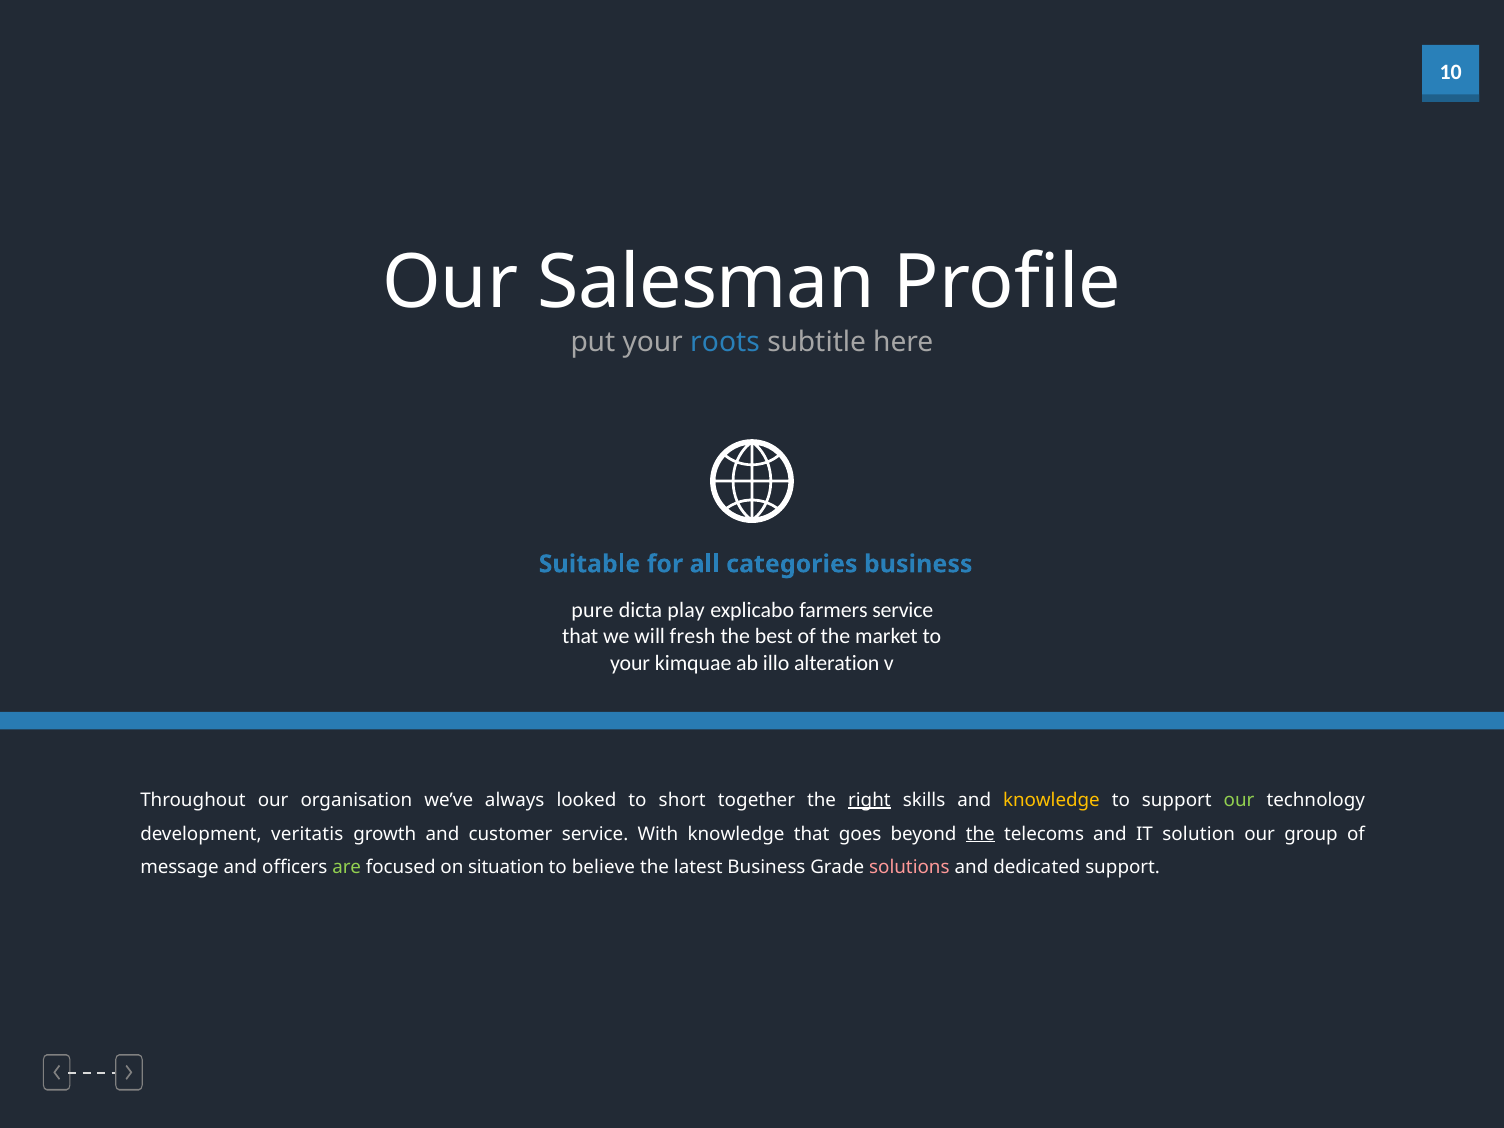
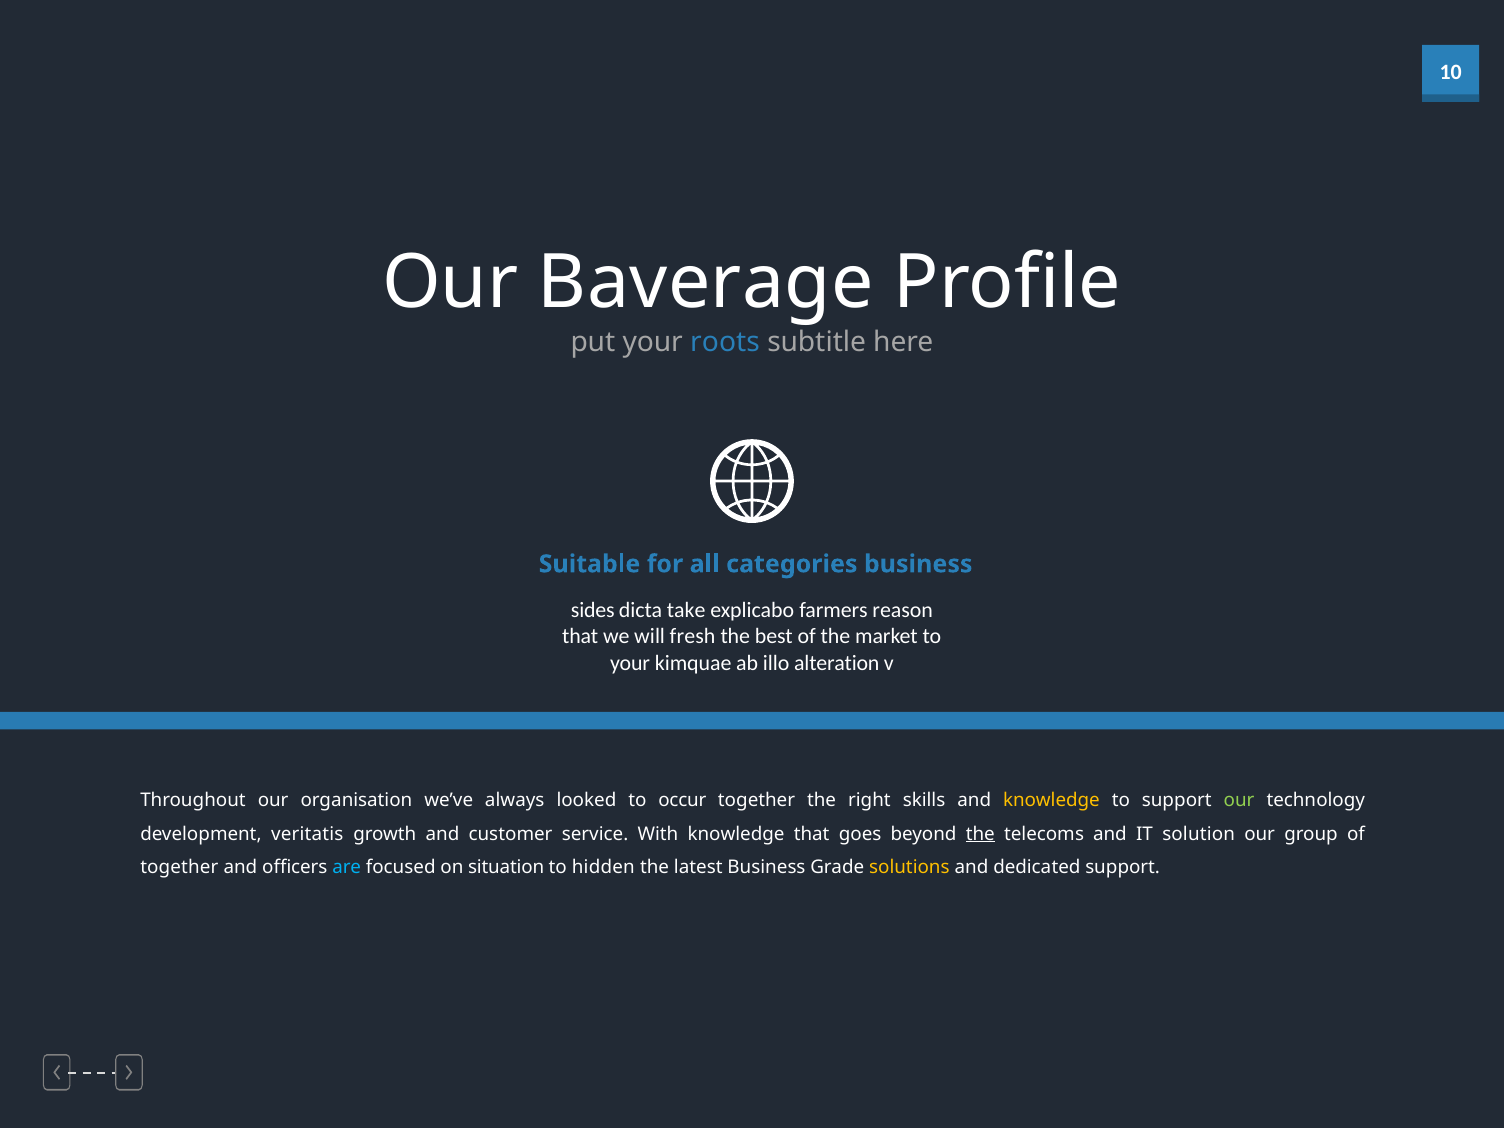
Salesman: Salesman -> Baverage
pure: pure -> sides
play: play -> take
farmers service: service -> reason
short: short -> occur
right underline: present -> none
message at (179, 868): message -> together
are colour: light green -> light blue
believe: believe -> hidden
solutions colour: pink -> yellow
